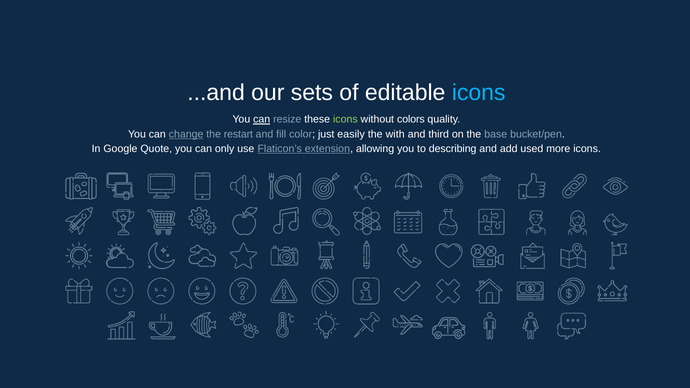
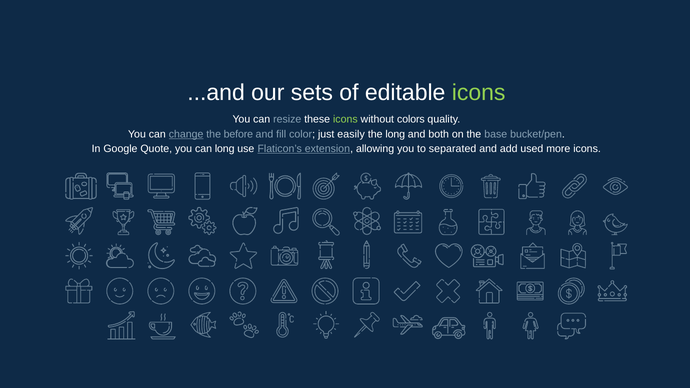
icons at (479, 93) colour: light blue -> light green
can at (262, 120) underline: present -> none
restart: restart -> before
the with: with -> long
third: third -> both
can only: only -> long
describing: describing -> separated
